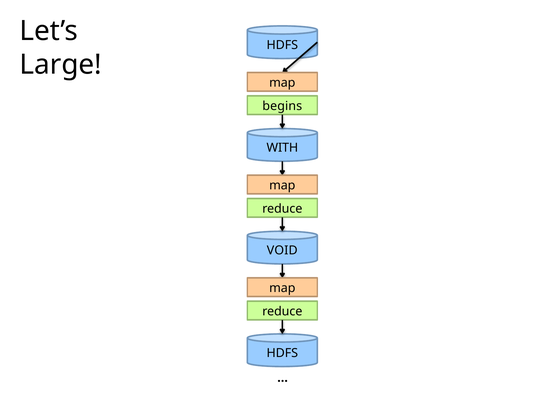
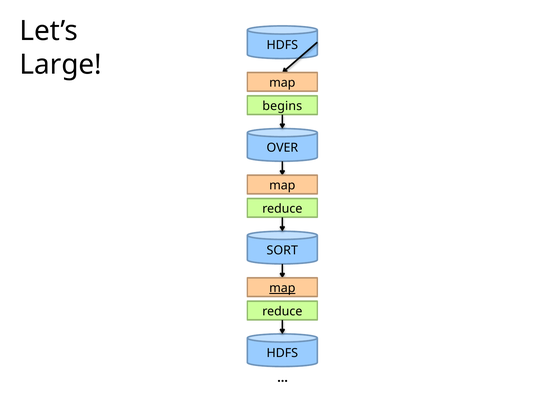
WITH: WITH -> OVER
VOID: VOID -> SORT
map at (282, 288) underline: none -> present
